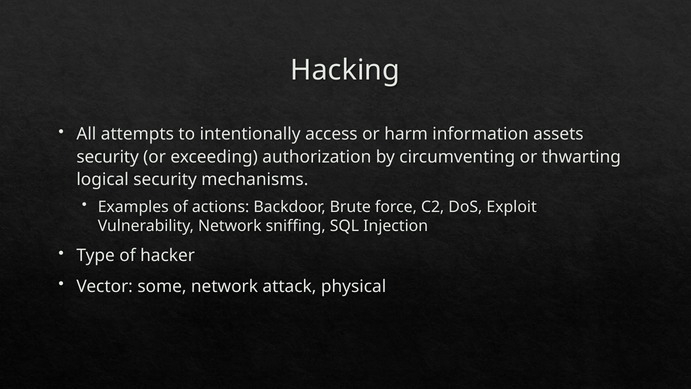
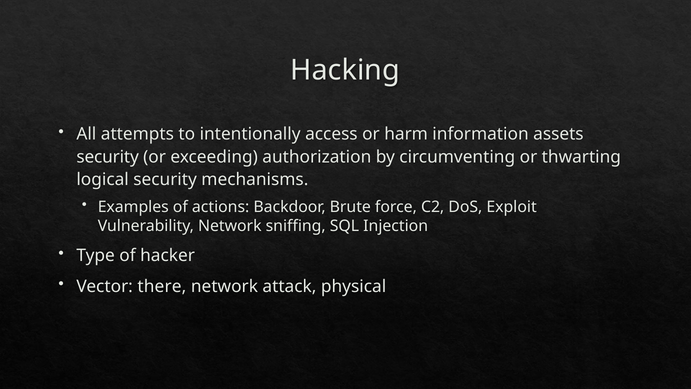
some: some -> there
